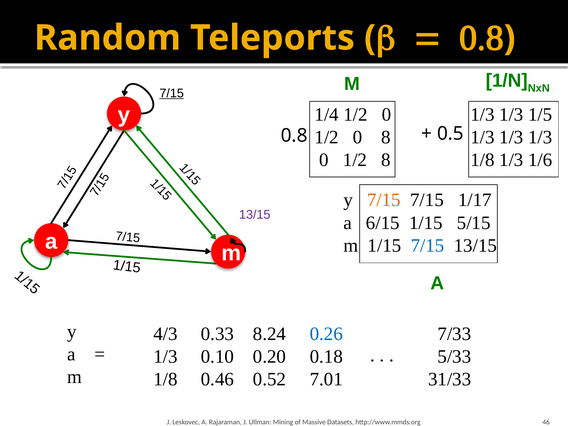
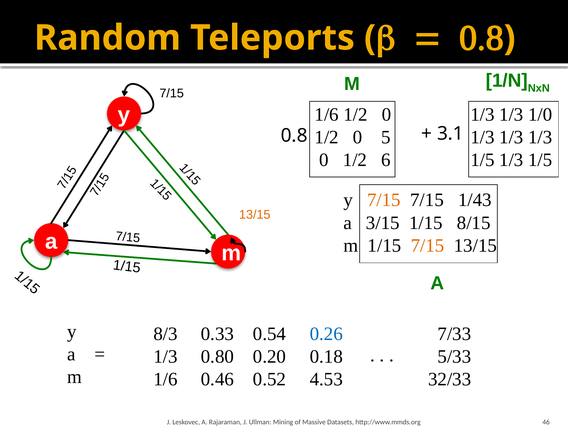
7/15 at (172, 93) underline: present -> none
1/4 at (327, 115): 1/4 -> 1/6
1/5: 1/5 -> 1/0
0 8: 8 -> 5
0.5: 0.5 -> 3.1
1/2 8: 8 -> 6
1/8 at (482, 160): 1/8 -> 1/5
1/6 at (540, 160): 1/6 -> 1/5
1/17: 1/17 -> 1/43
13/15 at (255, 215) colour: purple -> orange
6/15: 6/15 -> 3/15
5/15: 5/15 -> 8/15
7/15 at (428, 246) colour: blue -> orange
4/3: 4/3 -> 8/3
8.24: 8.24 -> 0.54
0.10: 0.10 -> 0.80
1/8 at (166, 379): 1/8 -> 1/6
7.01: 7.01 -> 4.53
31/33: 31/33 -> 32/33
